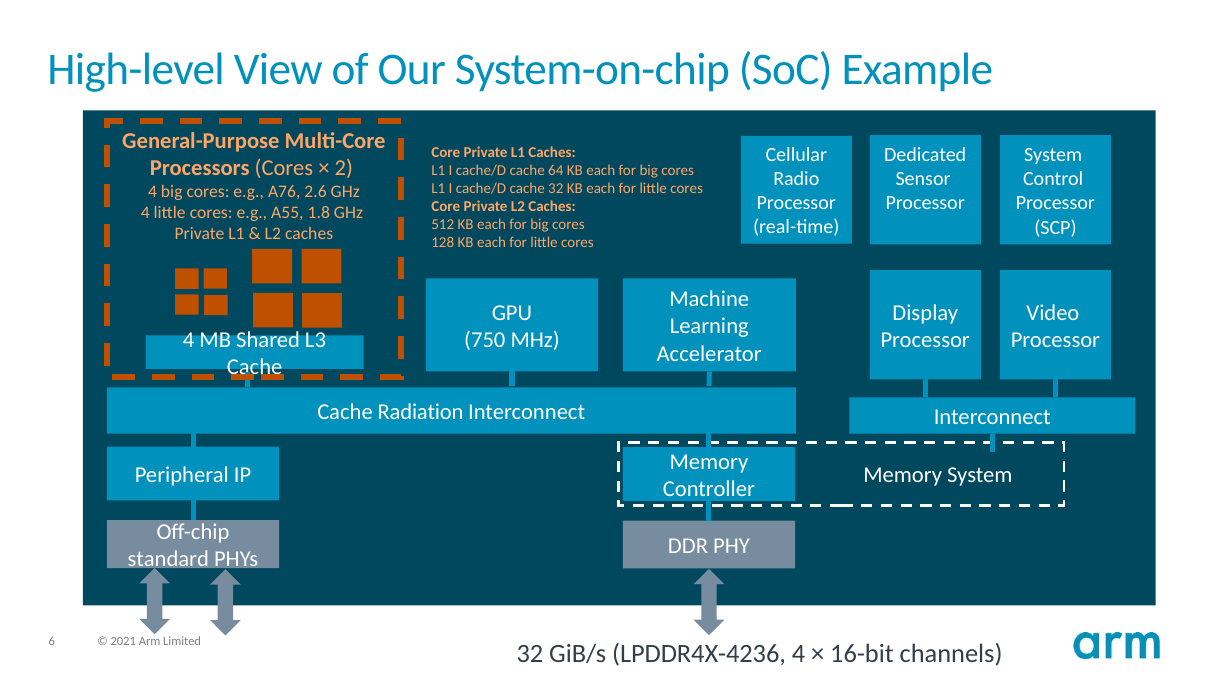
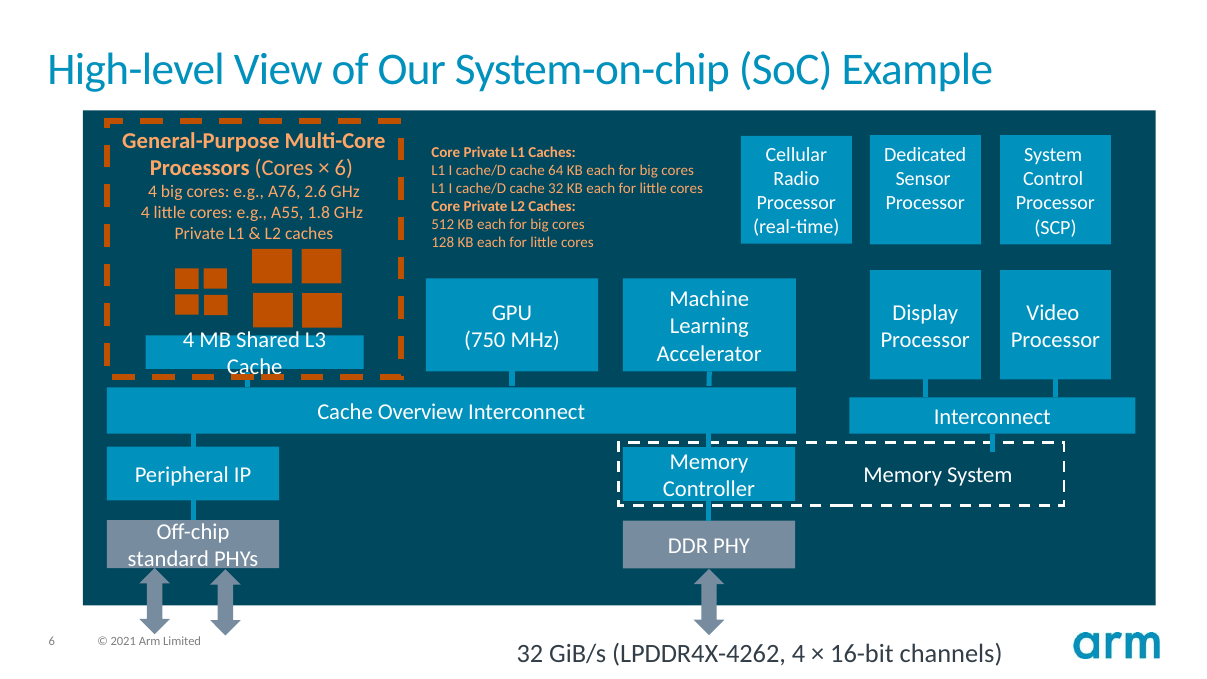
2 at (344, 168): 2 -> 6
Radiation: Radiation -> Overview
LPDDR4X-4236: LPDDR4X-4236 -> LPDDR4X-4262
